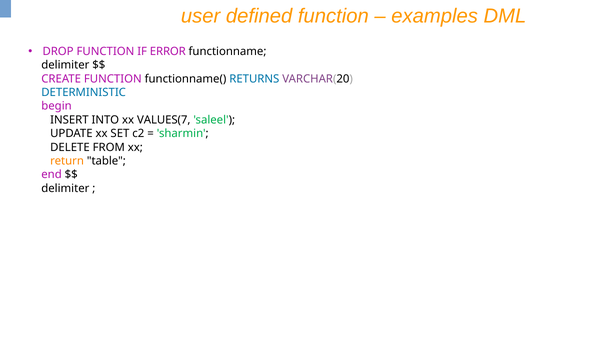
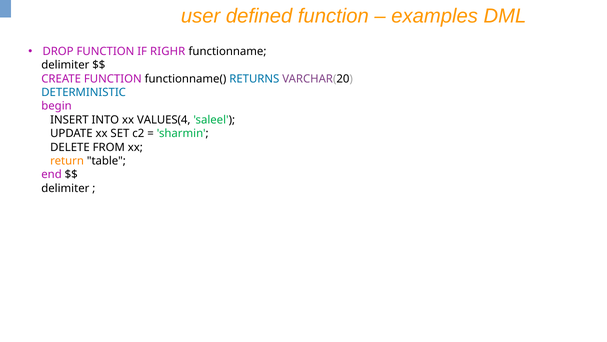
ERROR: ERROR -> RIGHR
VALUES(7: VALUES(7 -> VALUES(4
